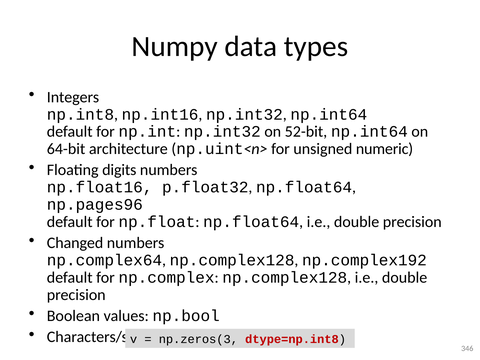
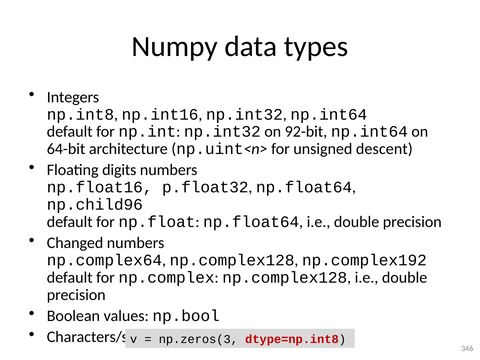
52-bit: 52-bit -> 92-bit
numeric: numeric -> descent
np.pages96: np.pages96 -> np.child96
